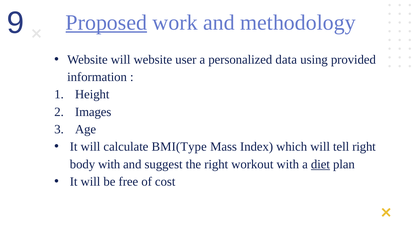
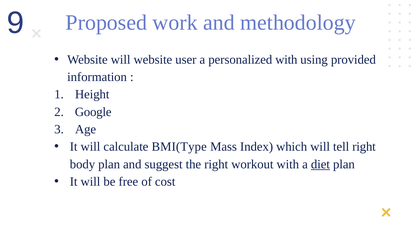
Proposed underline: present -> none
personalized data: data -> with
Images: Images -> Google
body with: with -> plan
